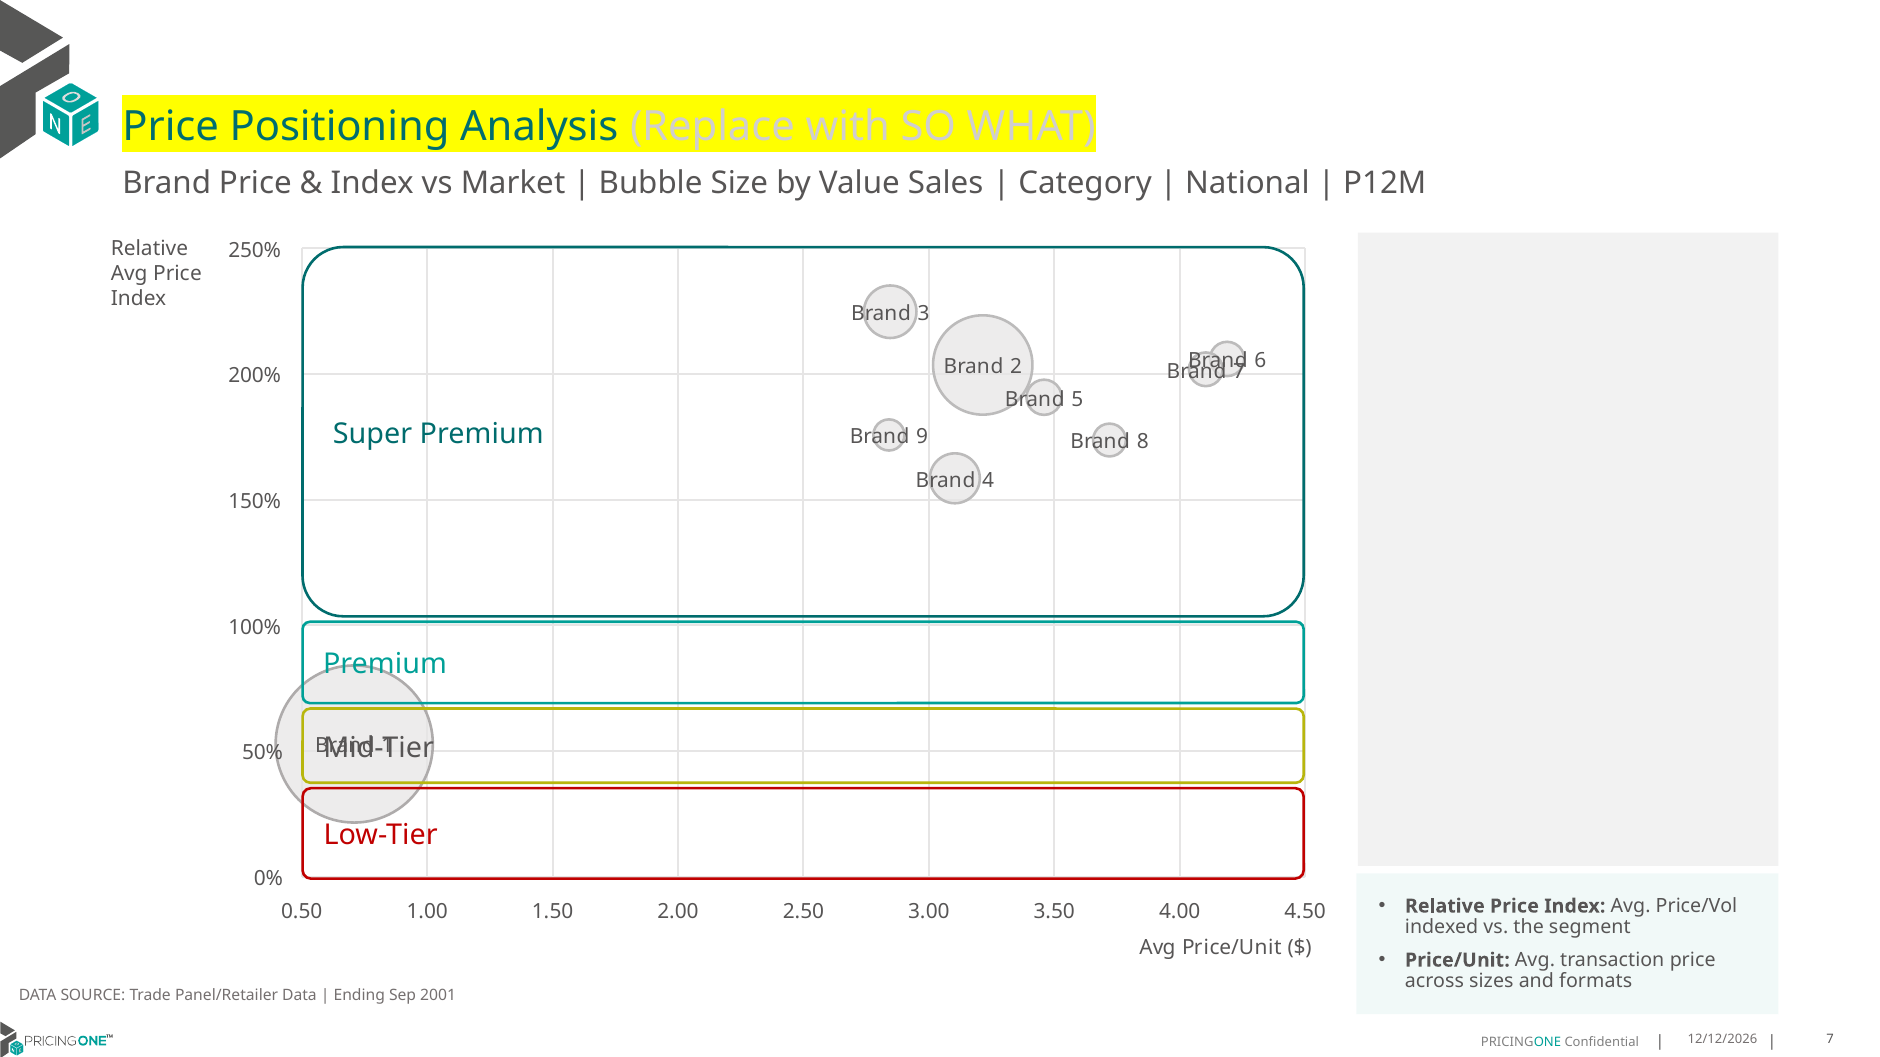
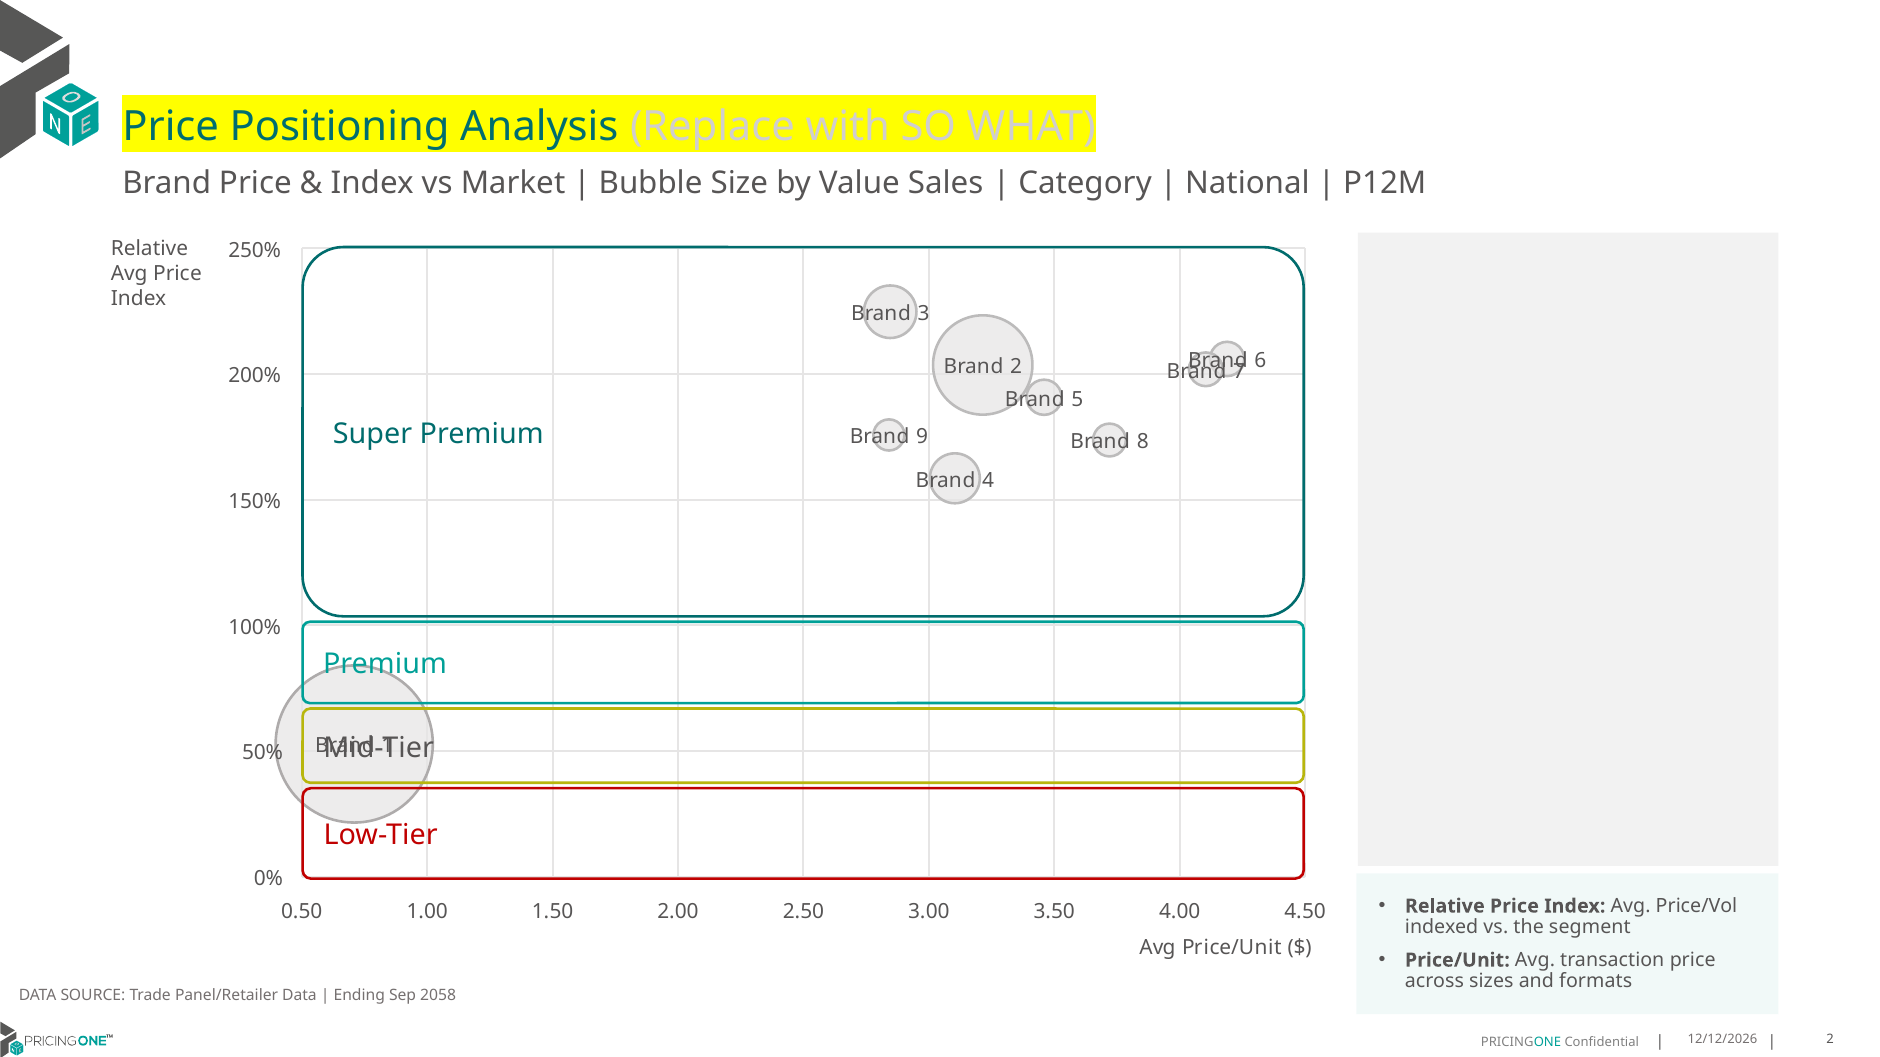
2001: 2001 -> 2058
7 at (1830, 1040): 7 -> 2
